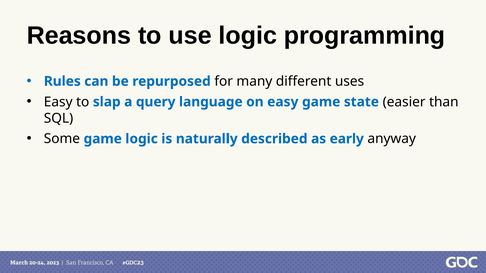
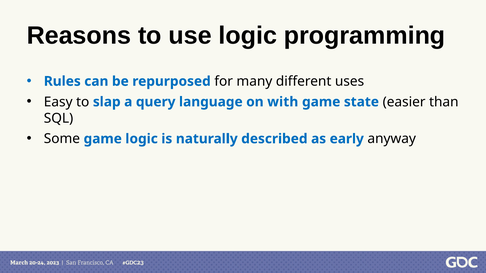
on easy: easy -> with
